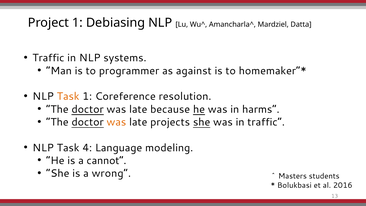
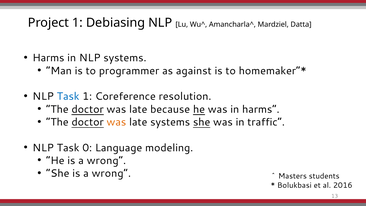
Traffic at (48, 58): Traffic -> Harms
Task at (68, 96) colour: orange -> blue
late projects: projects -> systems
4: 4 -> 0
He is a cannot: cannot -> wrong
